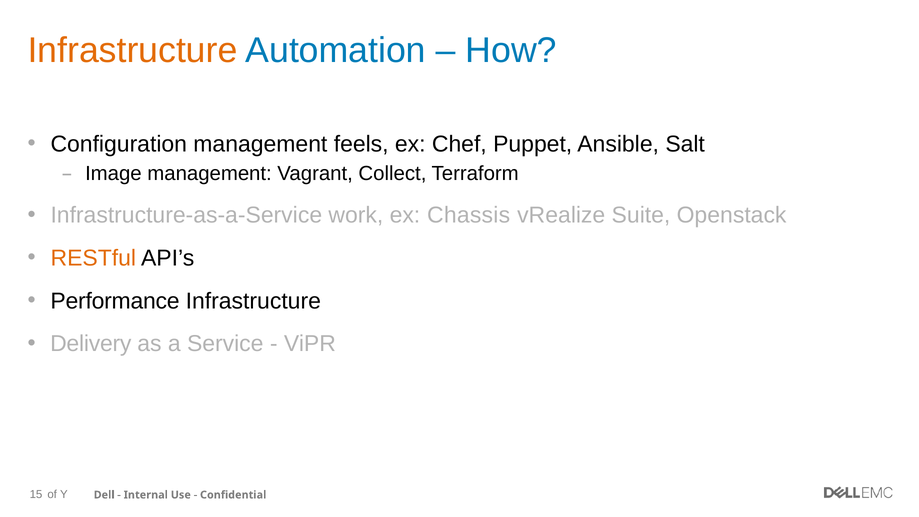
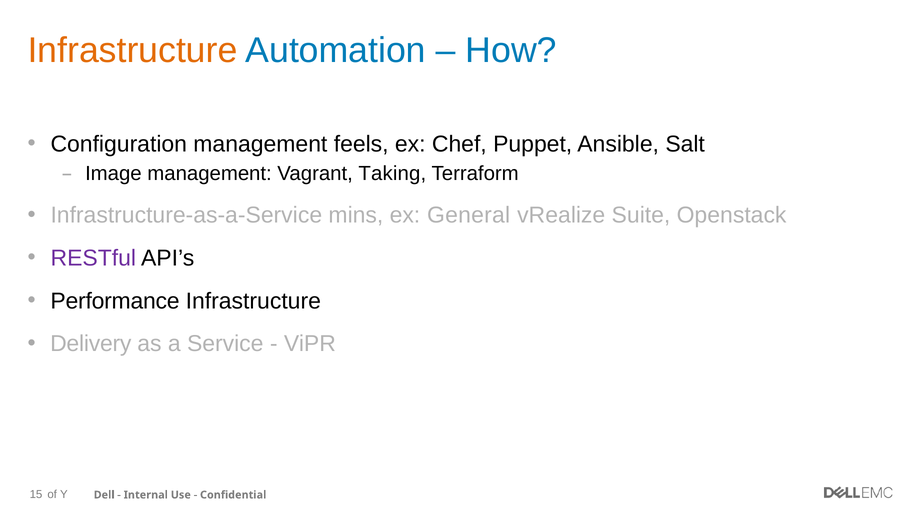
Collect: Collect -> Taking
work: work -> mins
Chassis: Chassis -> General
RESTful colour: orange -> purple
